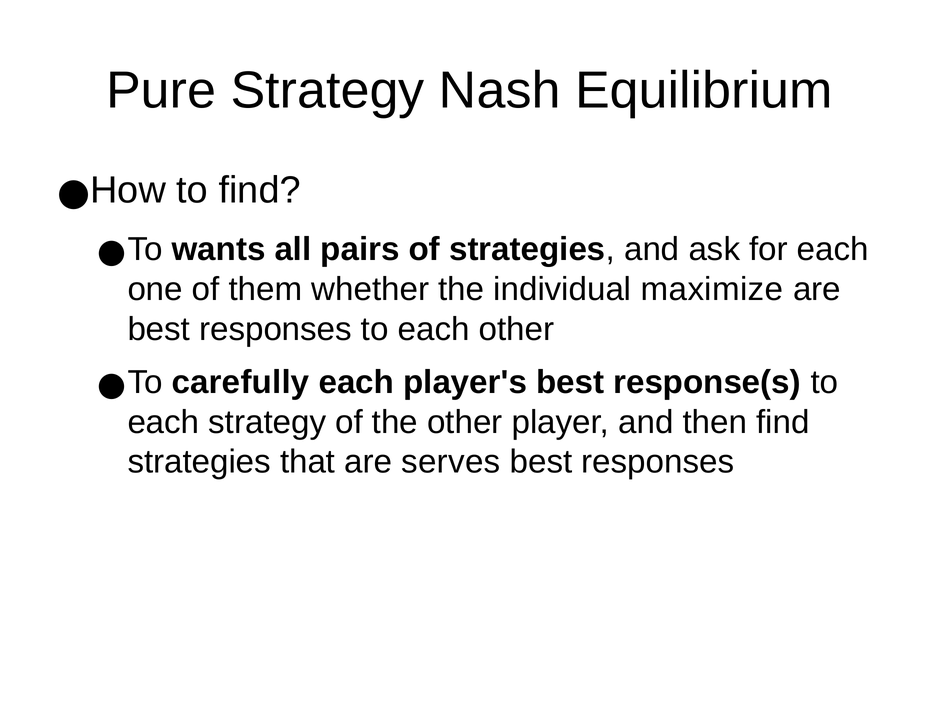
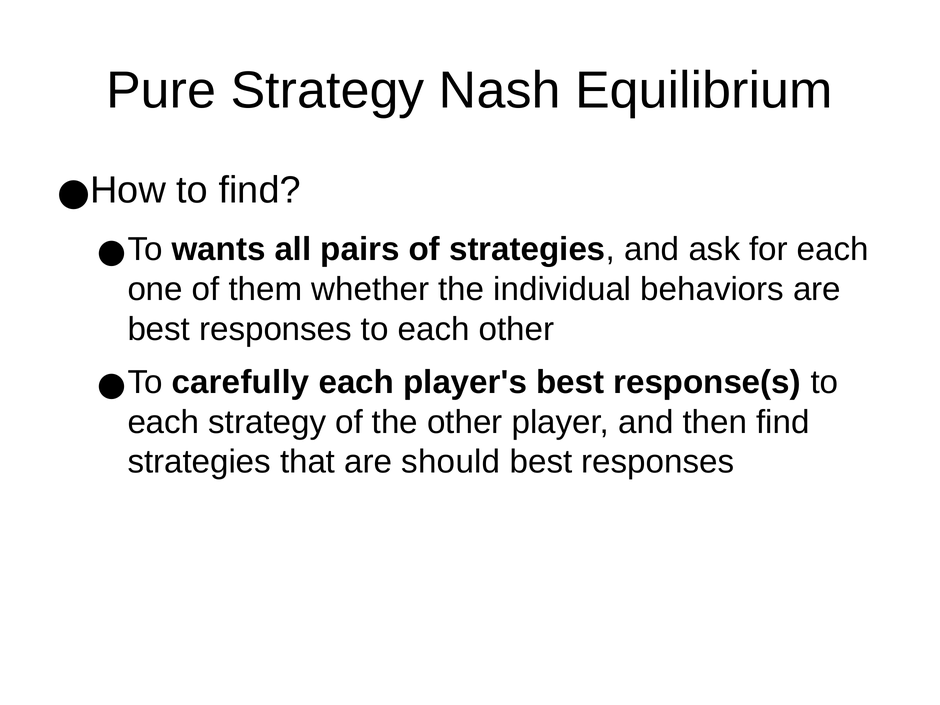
maximize: maximize -> behaviors
serves: serves -> should
